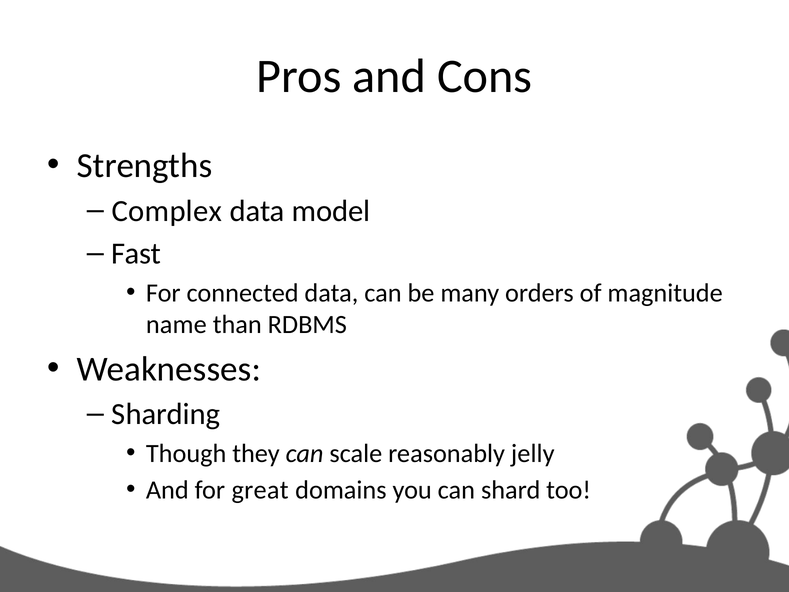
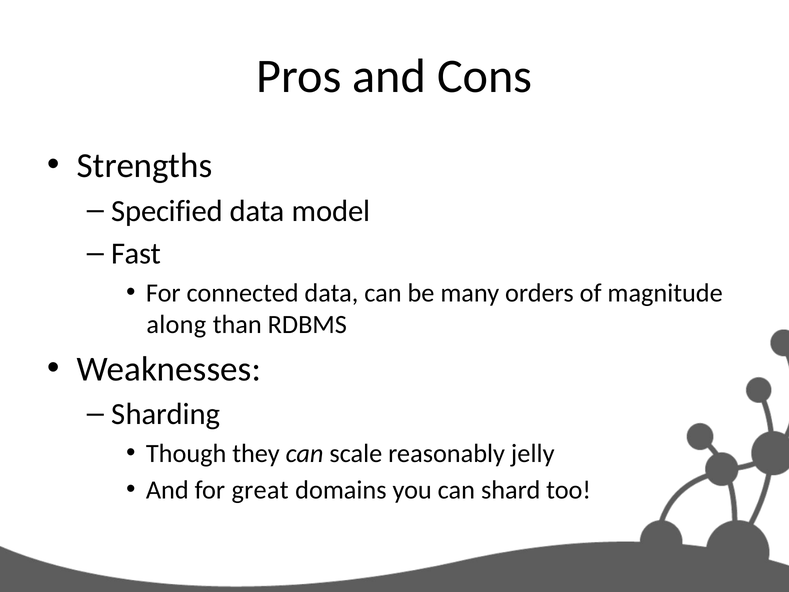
Complex: Complex -> Specified
name: name -> along
